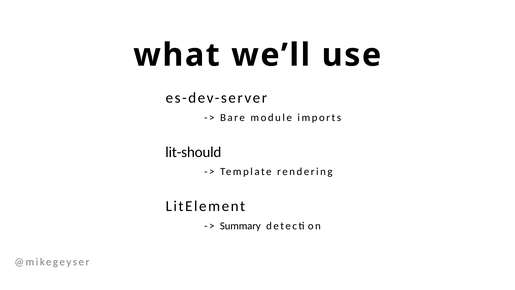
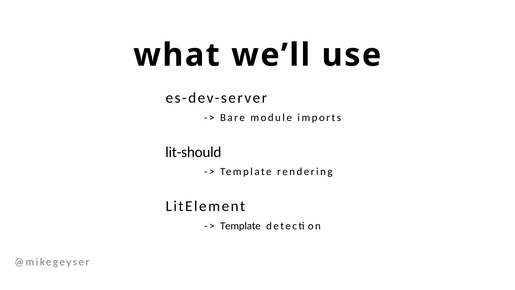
Summary at (240, 226): Summary -> Template
